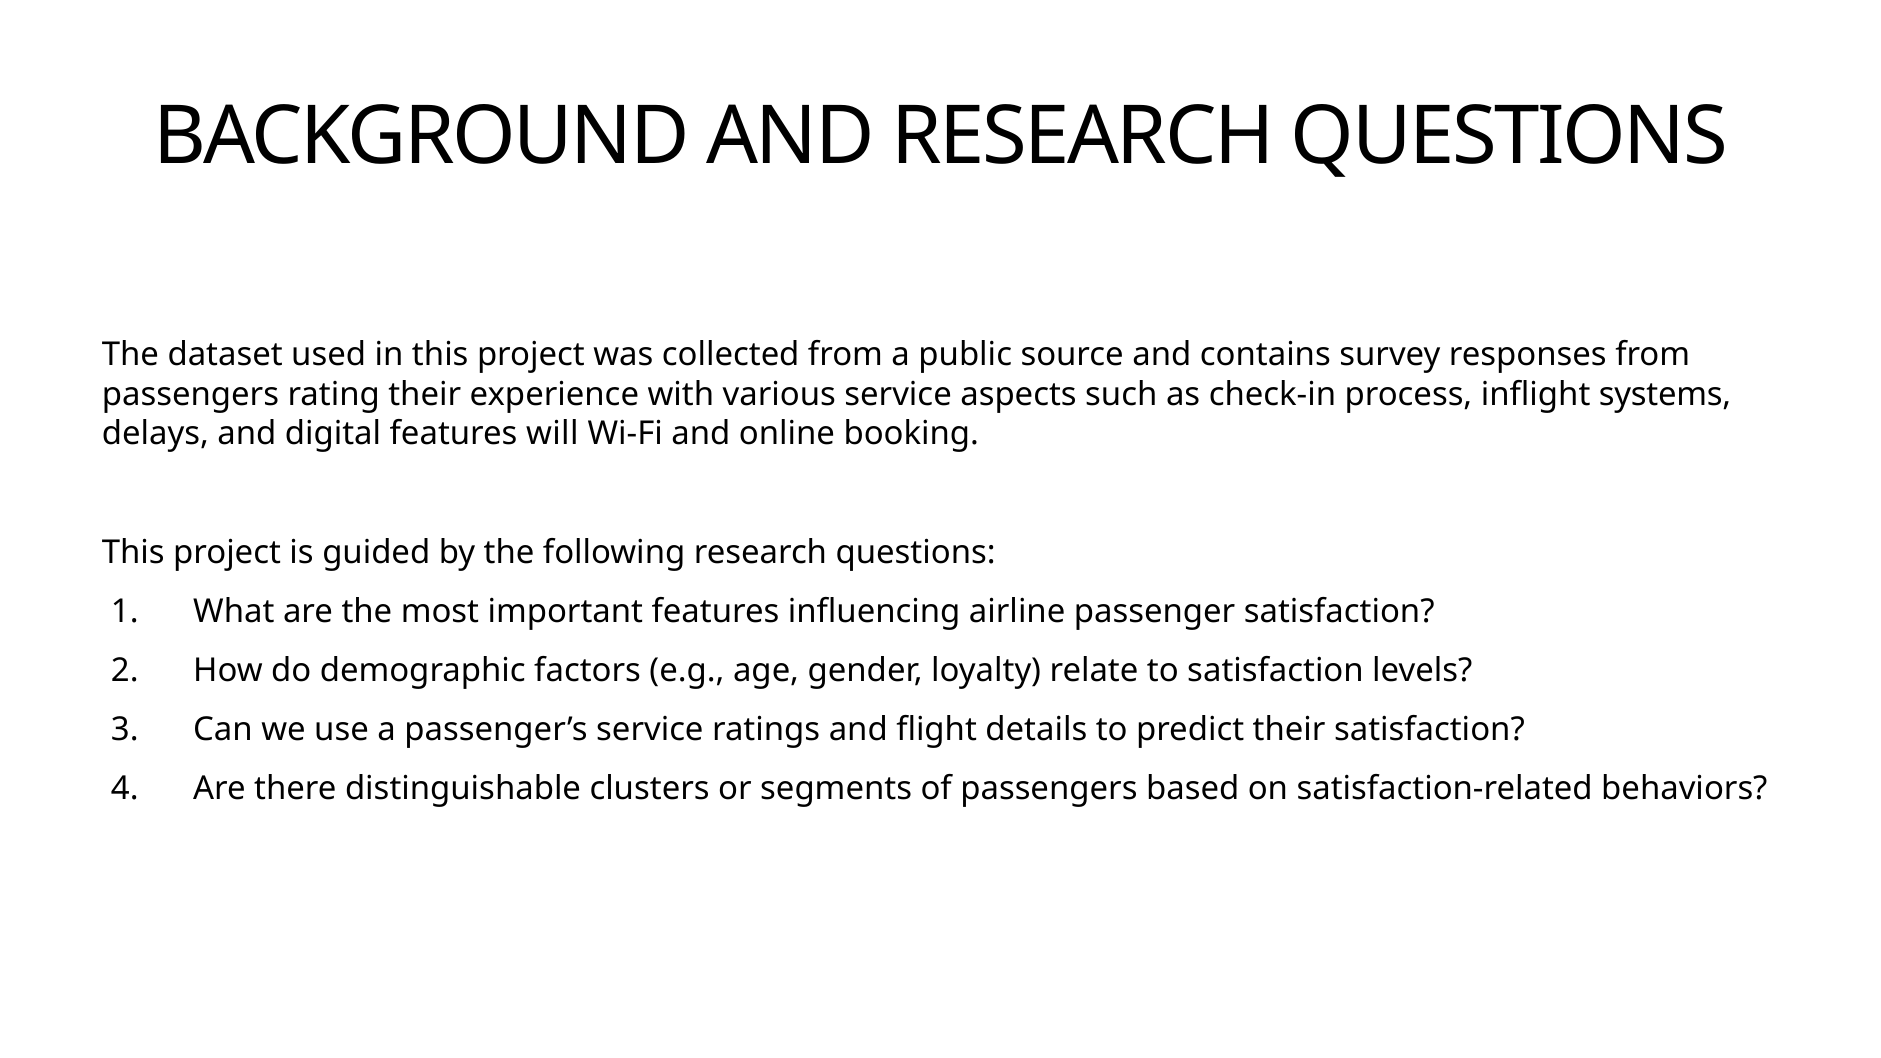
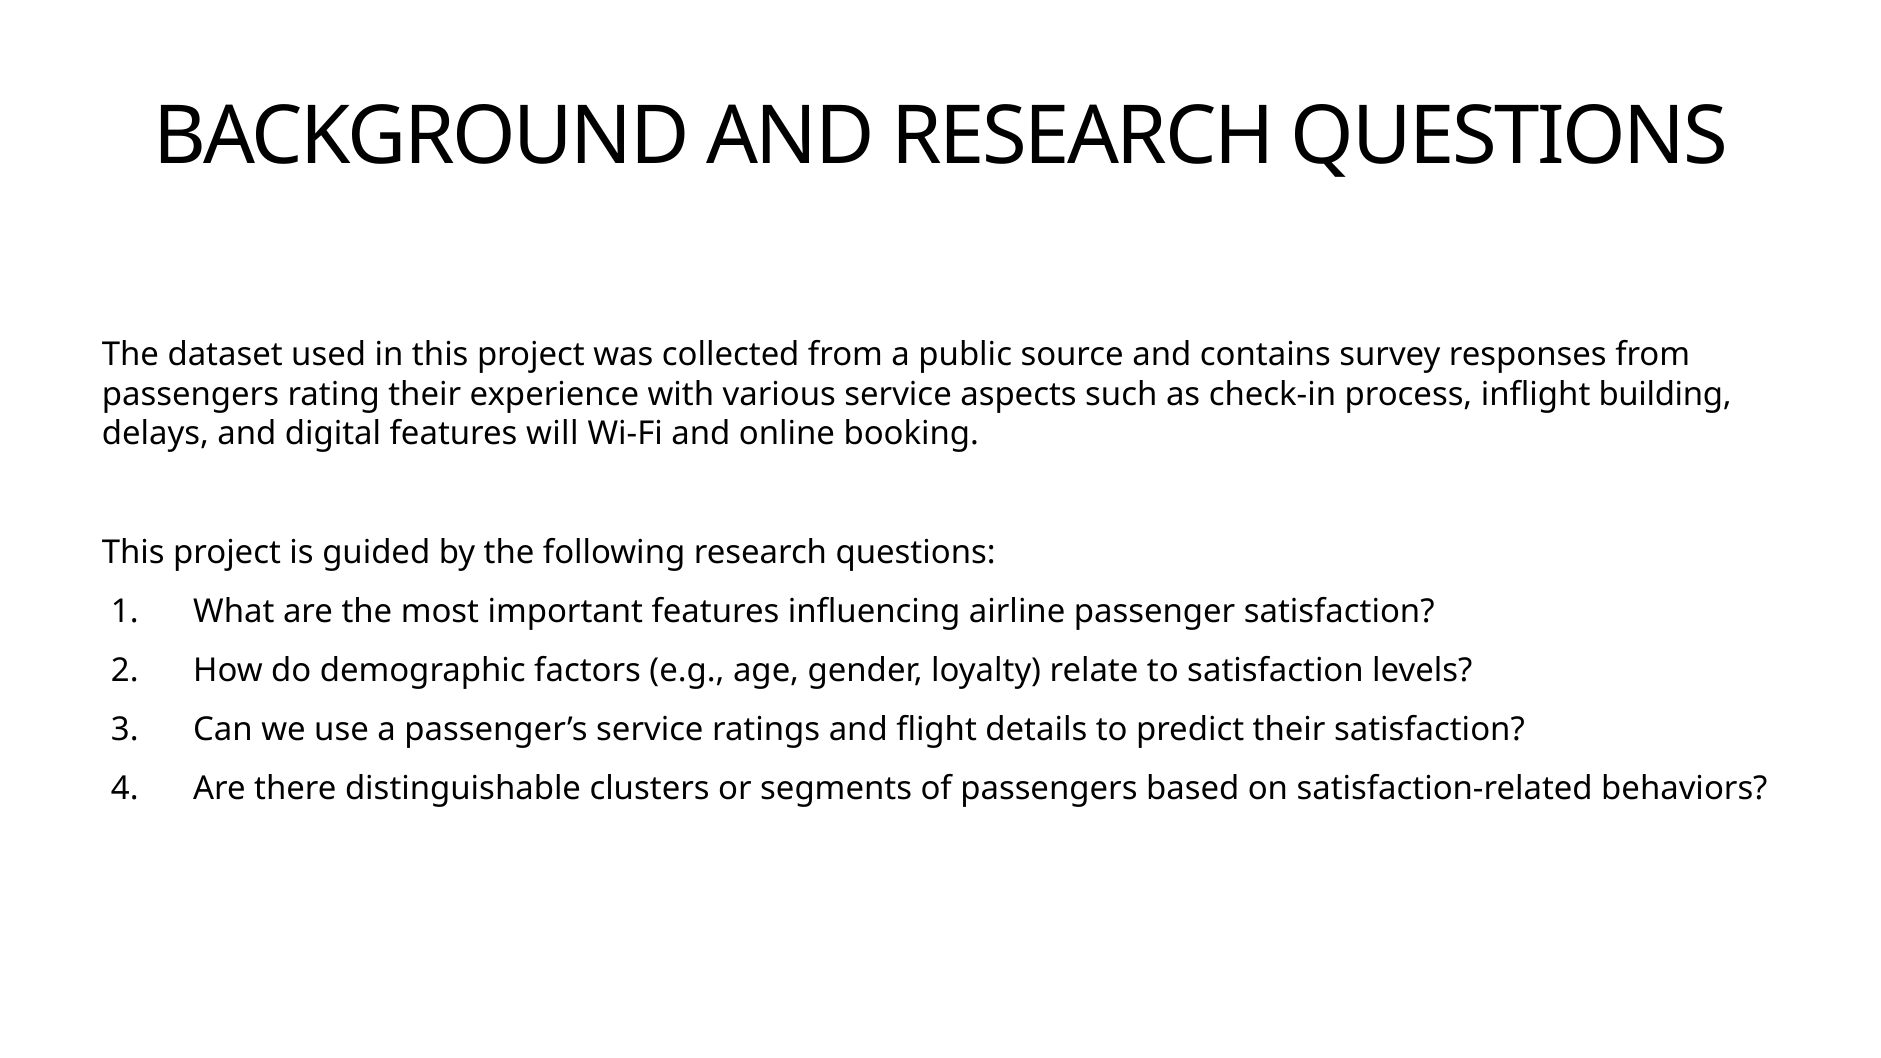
systems: systems -> building
